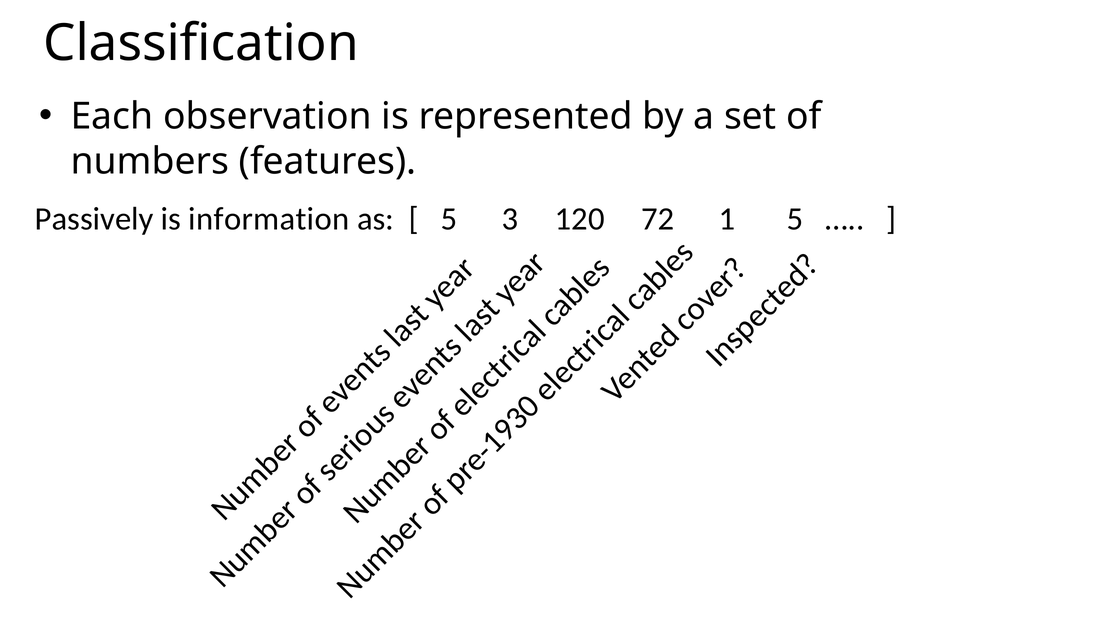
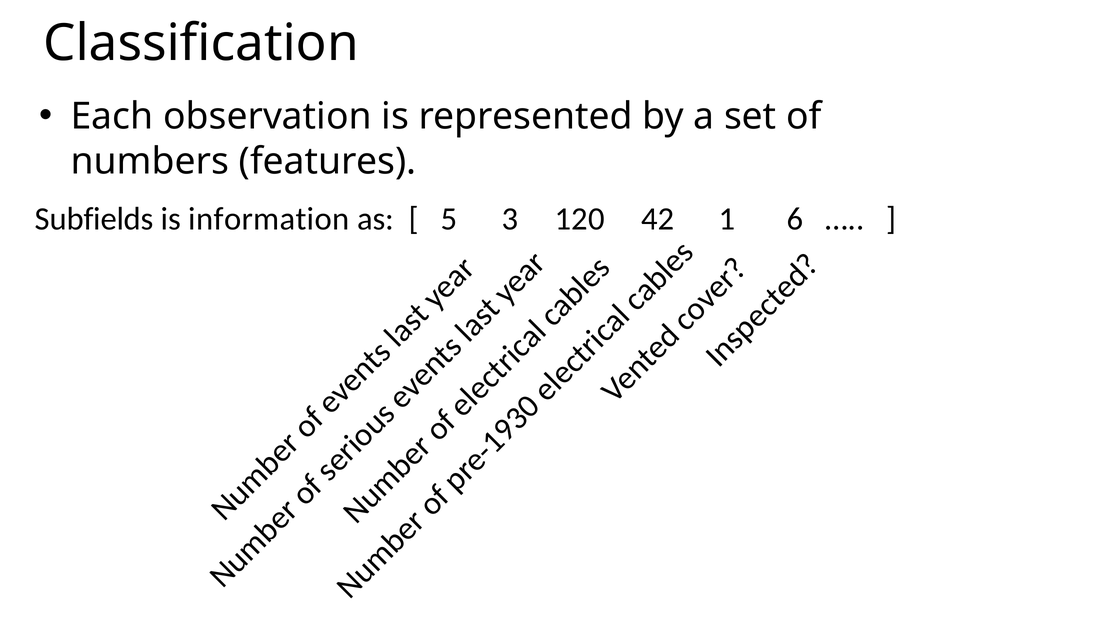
Passively: Passively -> Subfields
72: 72 -> 42
1 5: 5 -> 6
